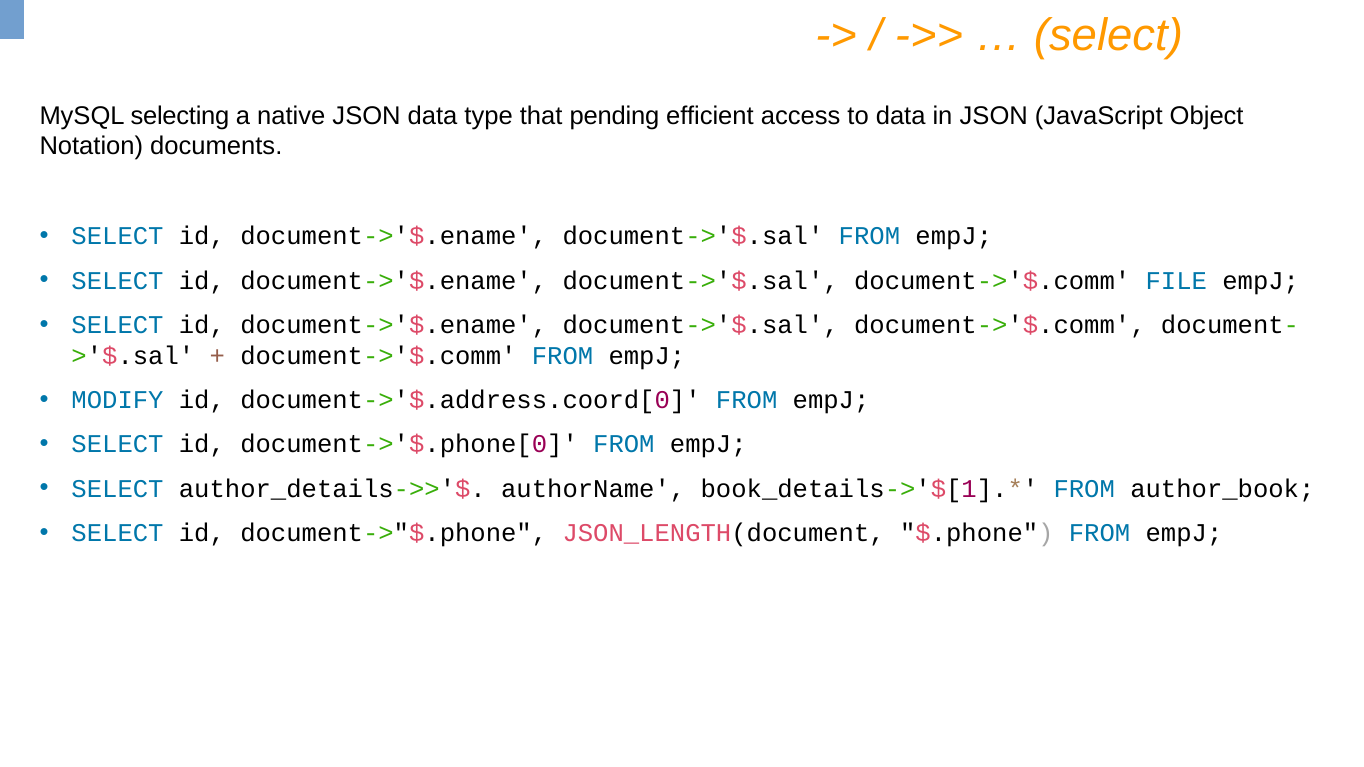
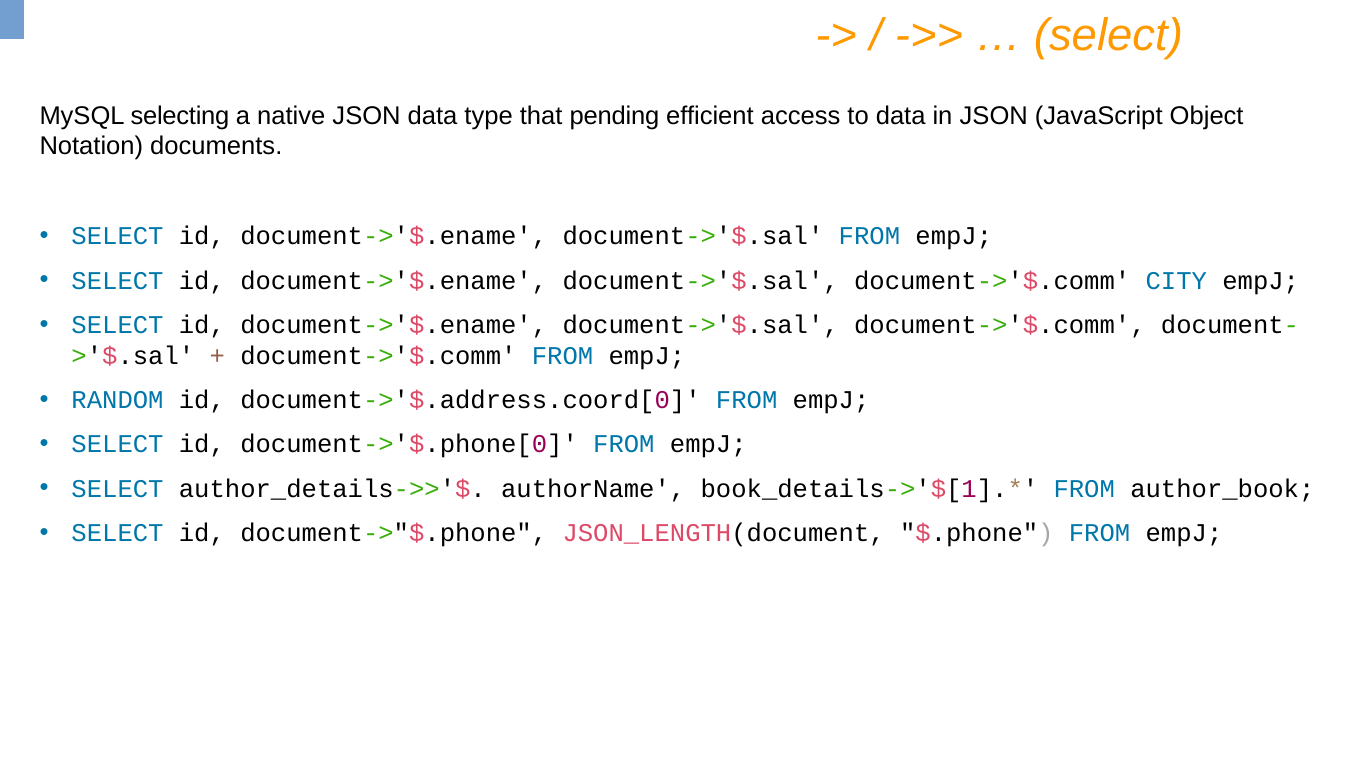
FILE: FILE -> CITY
MODIFY: MODIFY -> RANDOM
